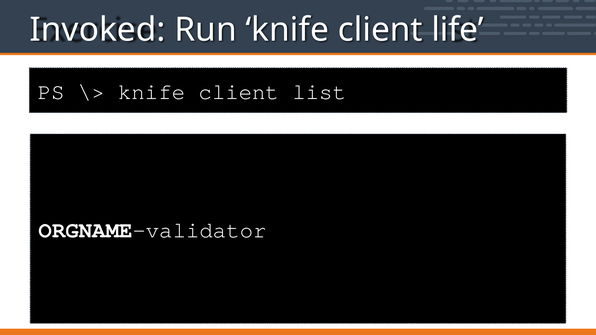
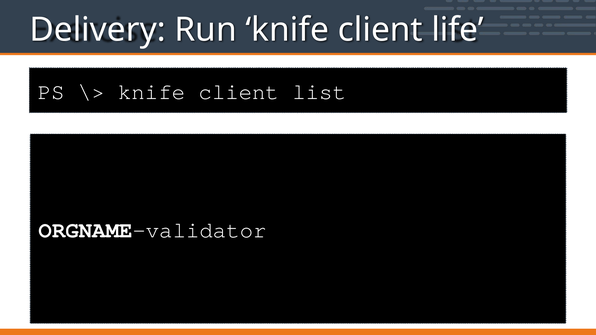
Invoked: Invoked -> Delivery
